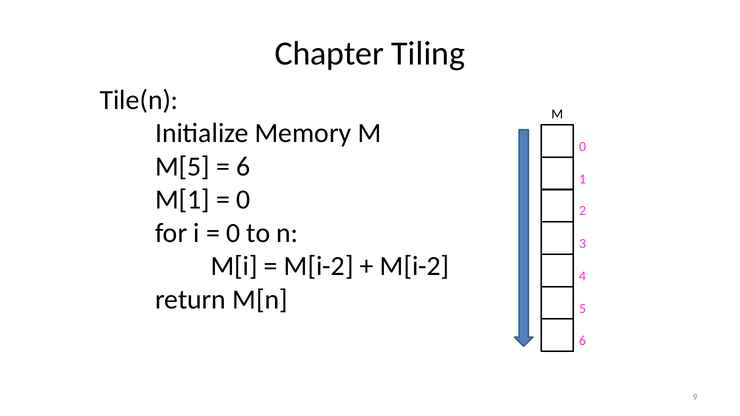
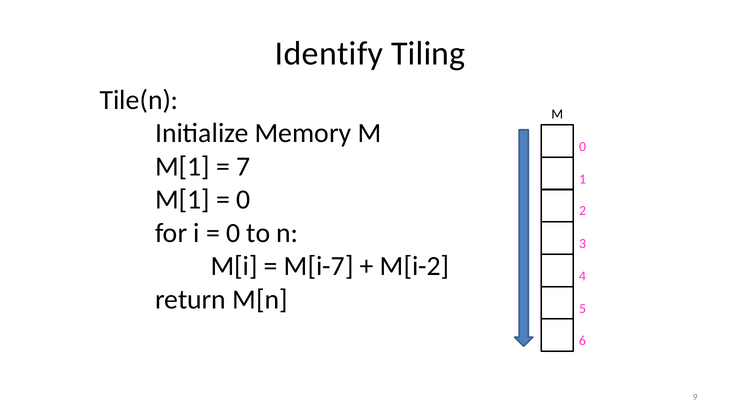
Chapter: Chapter -> Identify
M[5 at (182, 167): M[5 -> M[1
6 at (243, 167): 6 -> 7
M[i-2 at (319, 266): M[i-2 -> M[i-7
